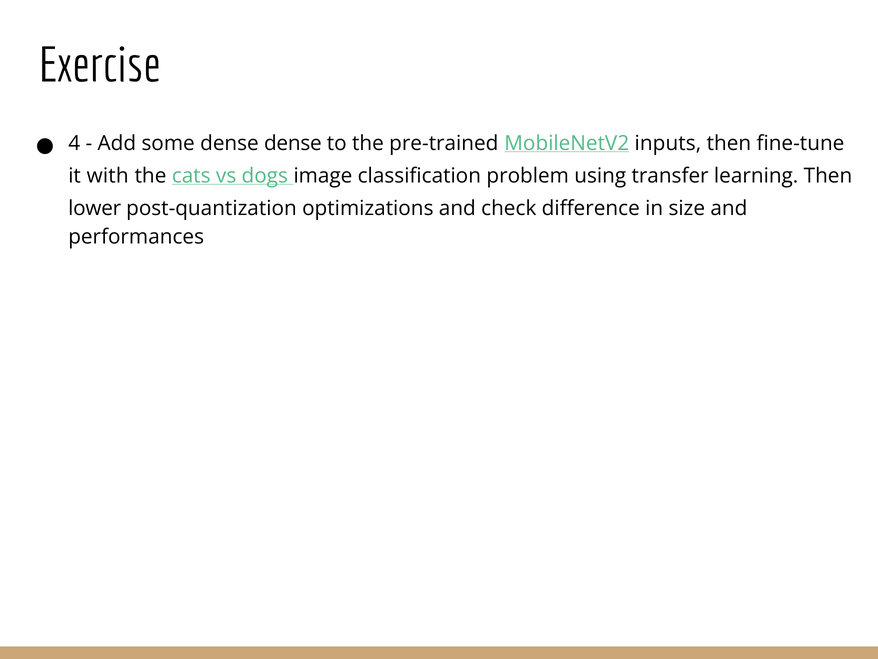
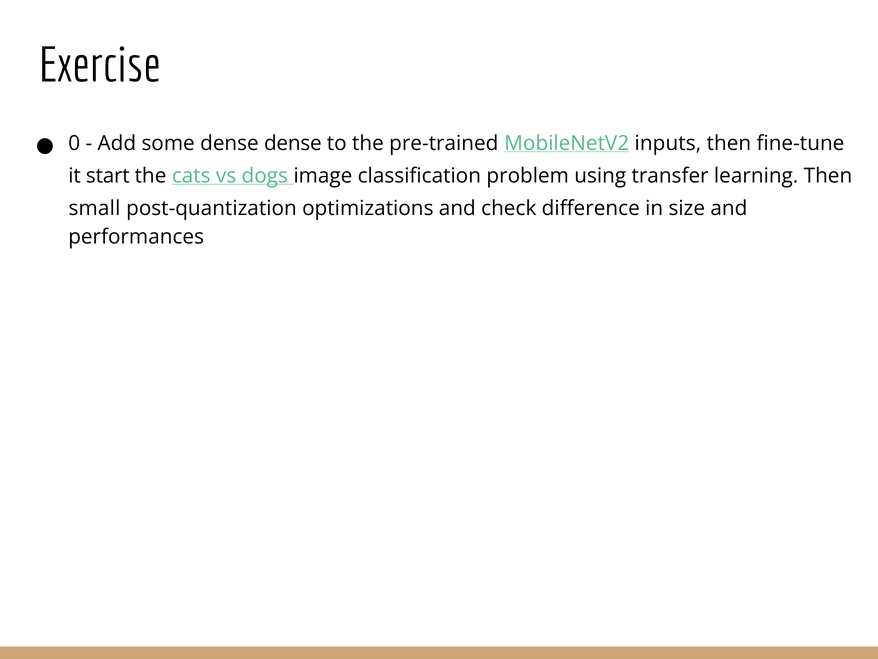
4: 4 -> 0
with: with -> start
lower: lower -> small
